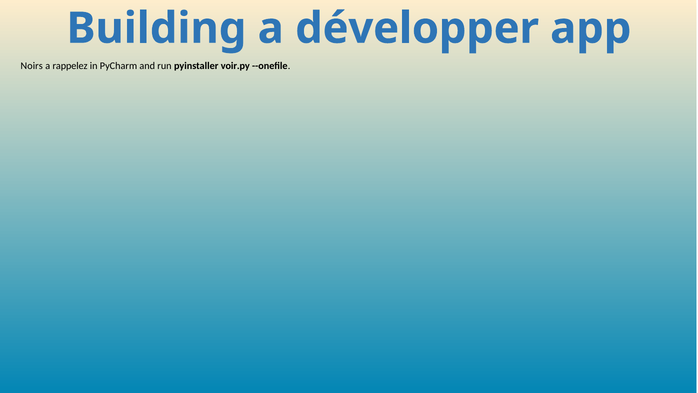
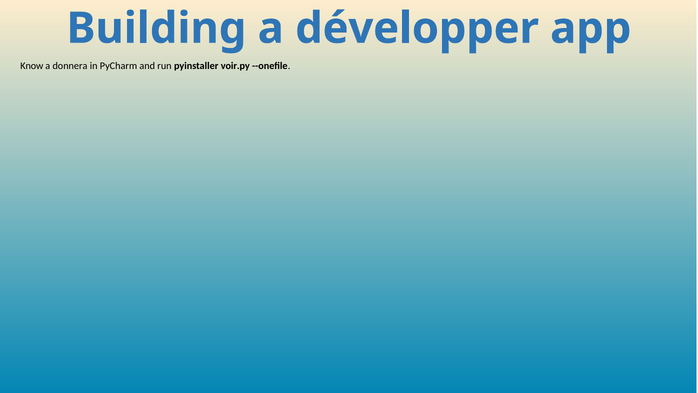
Noirs: Noirs -> Know
rappelez: rappelez -> donnera
